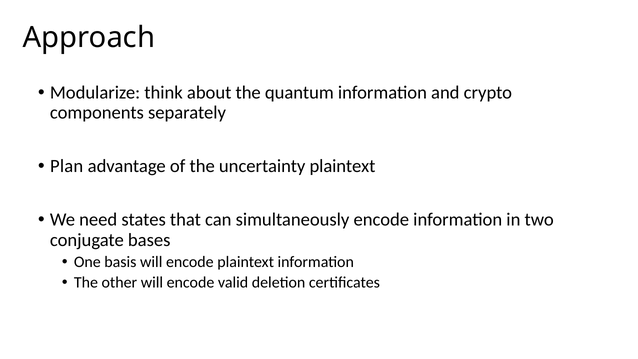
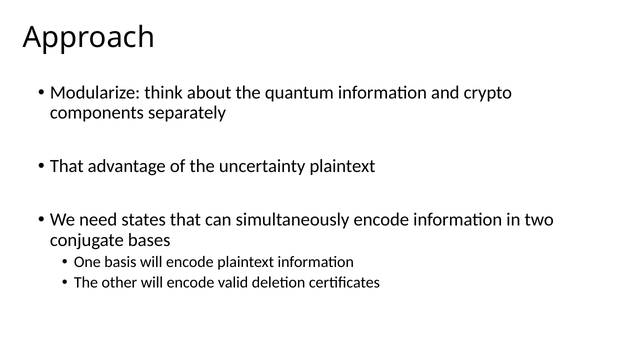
Plan at (67, 166): Plan -> That
